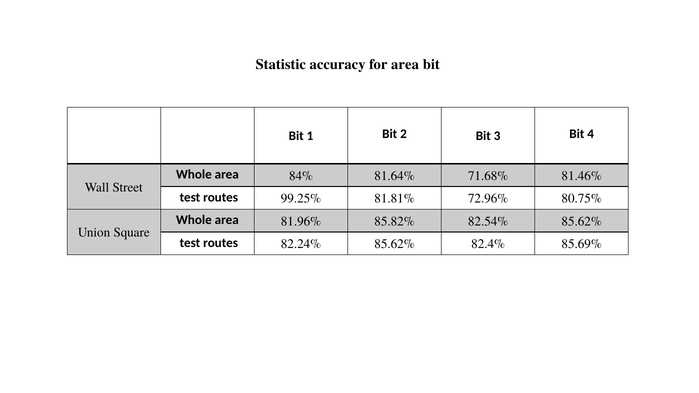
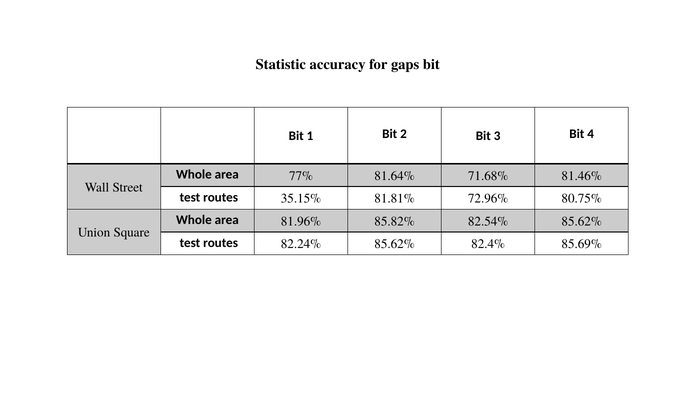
for area: area -> gaps
84%: 84% -> 77%
99.25%: 99.25% -> 35.15%
